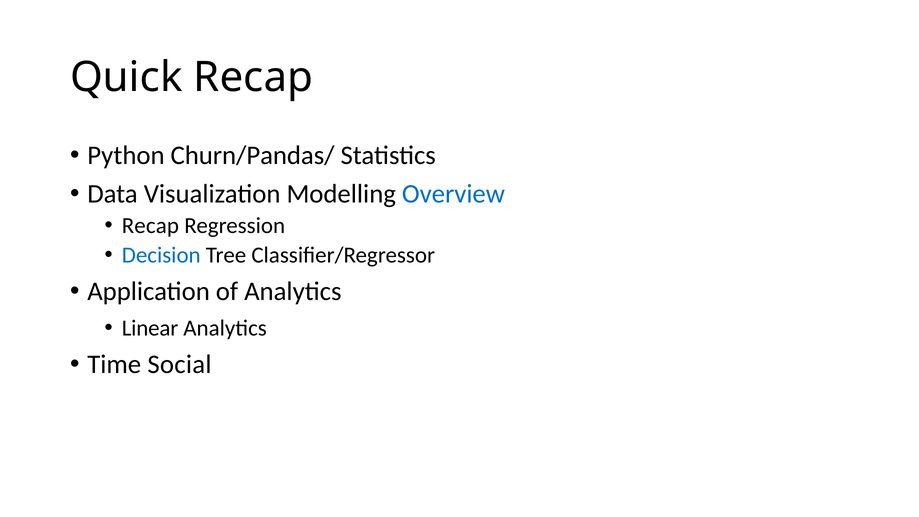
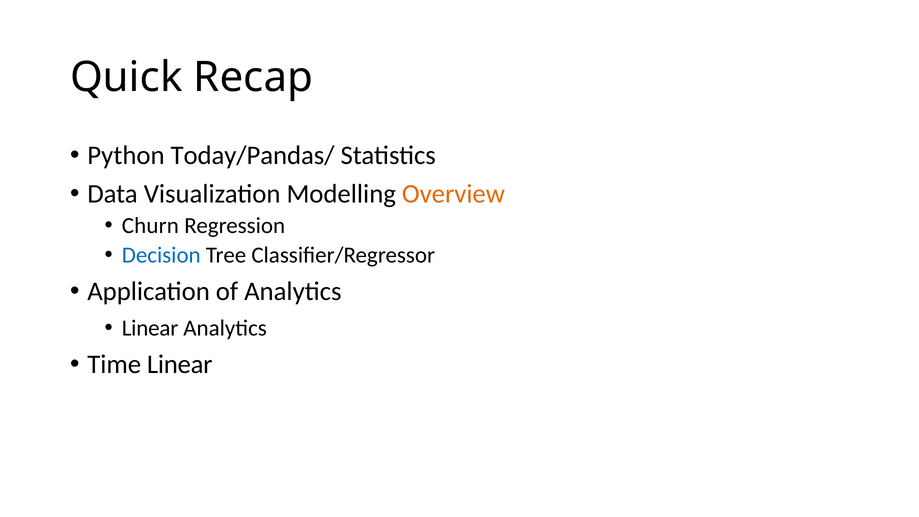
Churn/Pandas/: Churn/Pandas/ -> Today/Pandas/
Overview colour: blue -> orange
Recap at (150, 225): Recap -> Churn
Time Social: Social -> Linear
